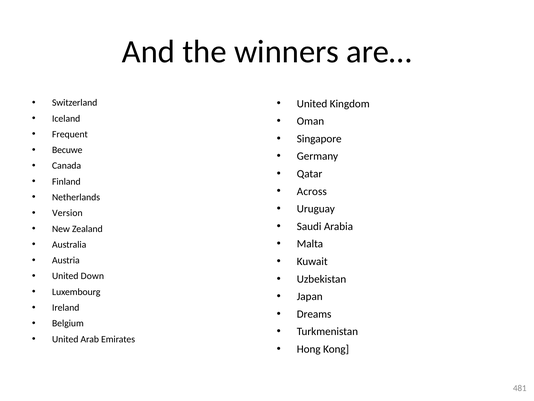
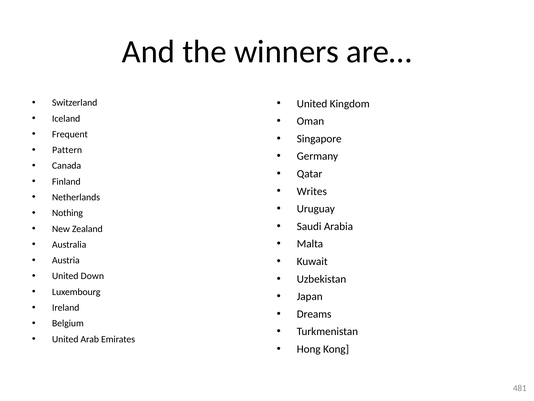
Becuwe: Becuwe -> Pattern
Across: Across -> Writes
Version: Version -> Nothing
